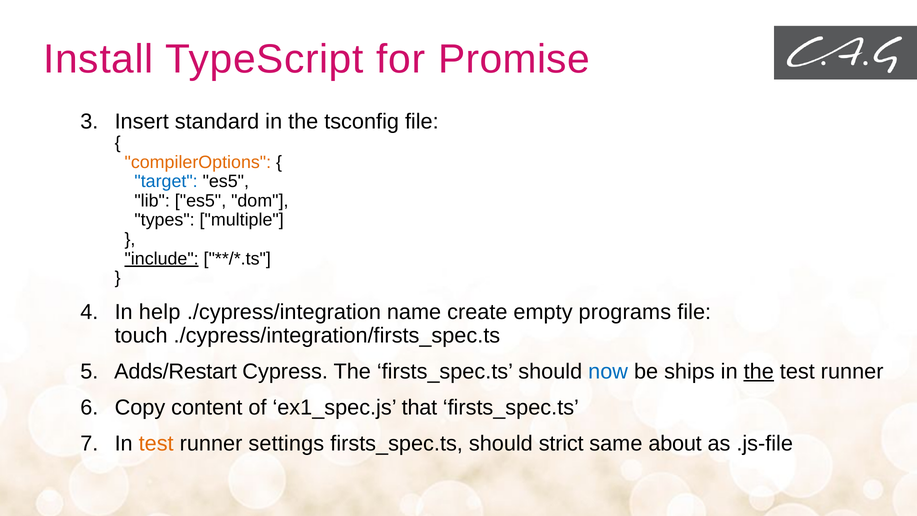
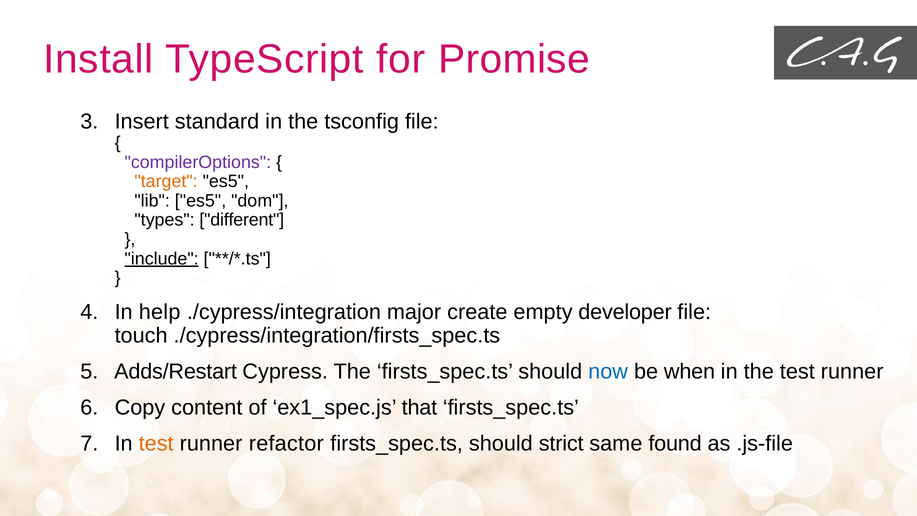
compilerOptions colour: orange -> purple
target colour: blue -> orange
multiple: multiple -> different
name: name -> major
programs: programs -> developer
ships: ships -> when
the at (759, 371) underline: present -> none
settings: settings -> refactor
about: about -> found
